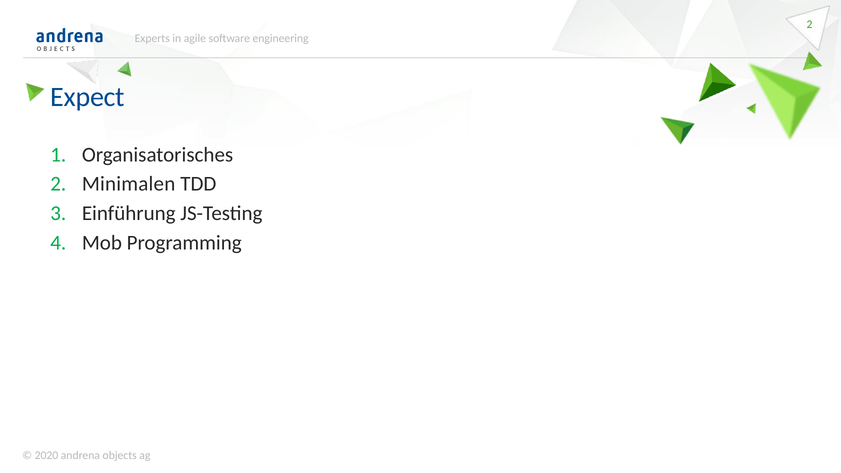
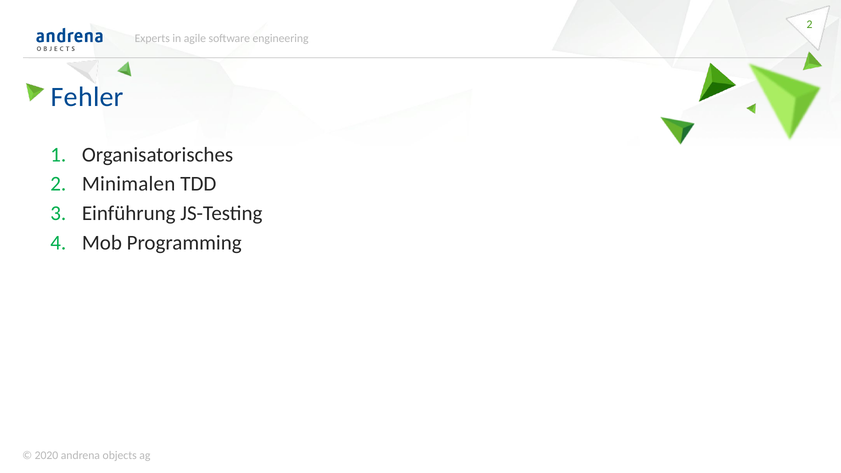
Expect: Expect -> Fehler
